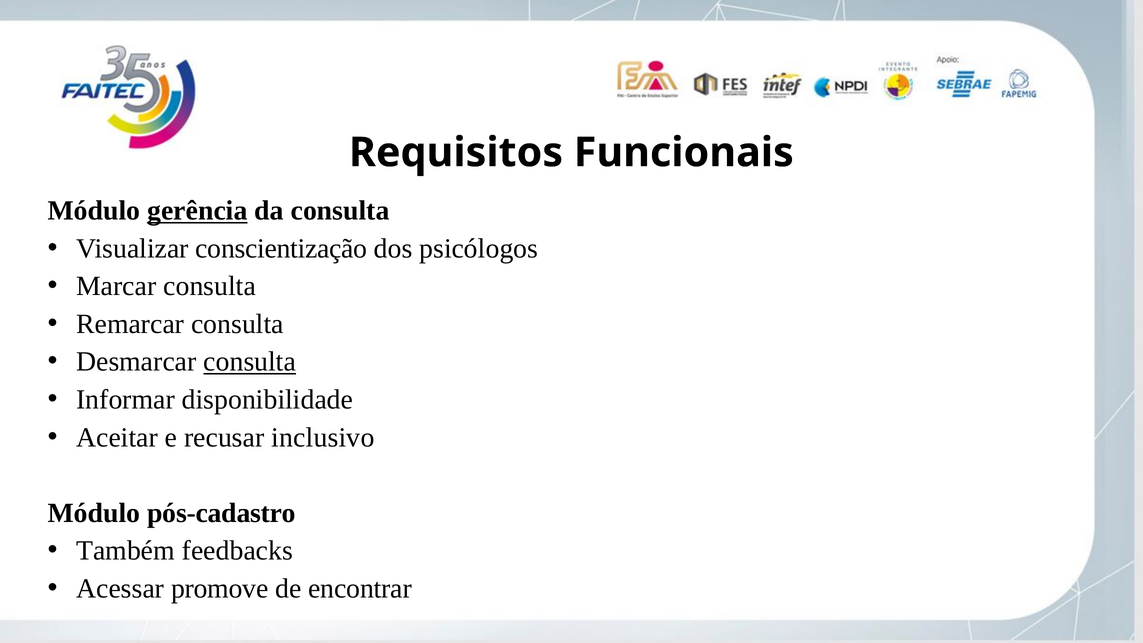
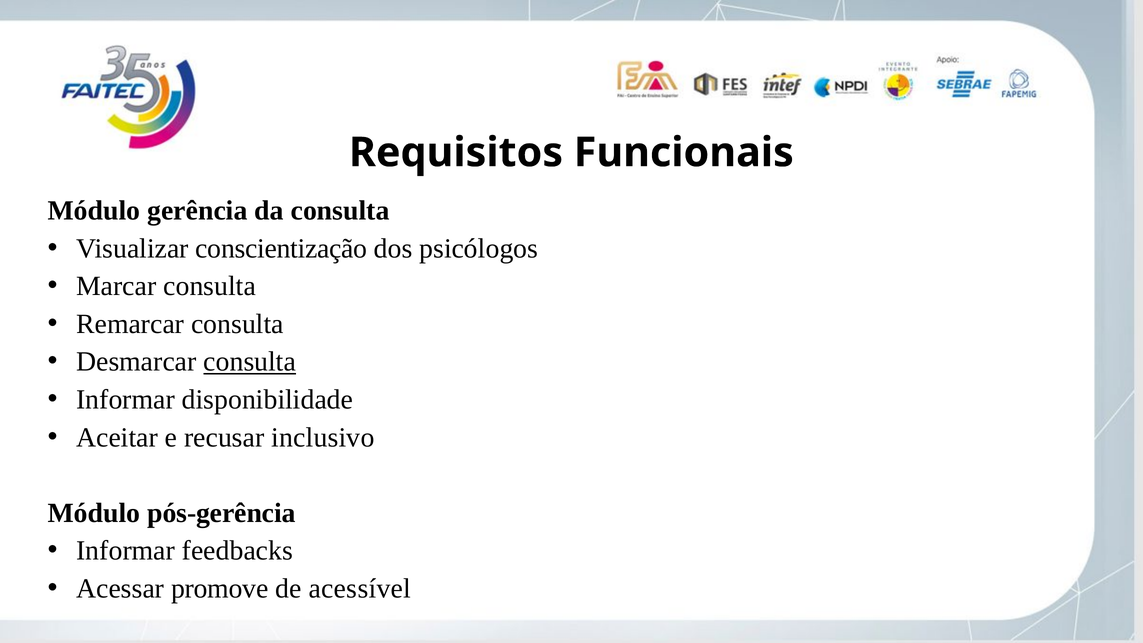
gerência underline: present -> none
pós-cadastro: pós-cadastro -> pós-gerência
Também at (126, 551): Também -> Informar
encontrar: encontrar -> acessível
